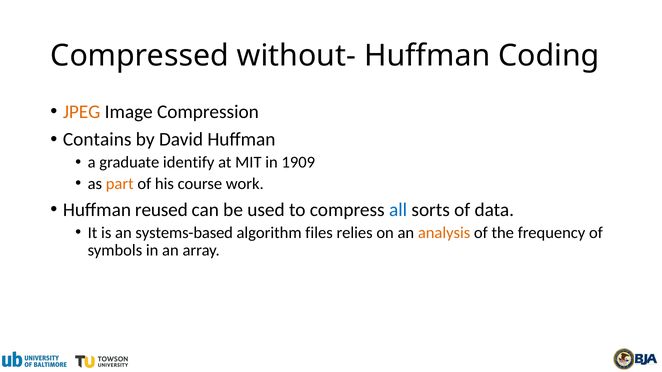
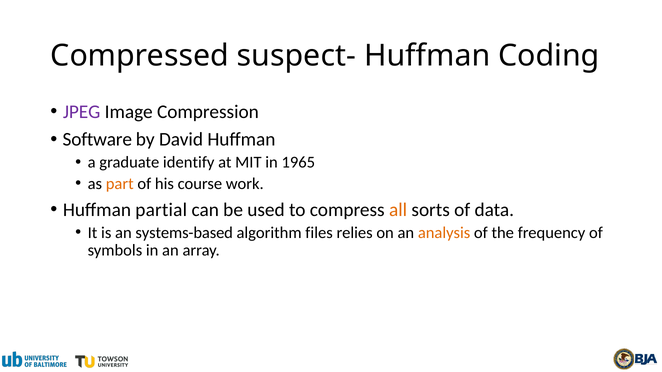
without-: without- -> suspect-
JPEG colour: orange -> purple
Contains: Contains -> Software
1909: 1909 -> 1965
reused: reused -> partial
all colour: blue -> orange
